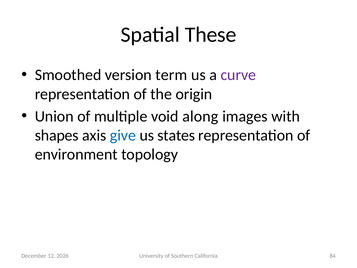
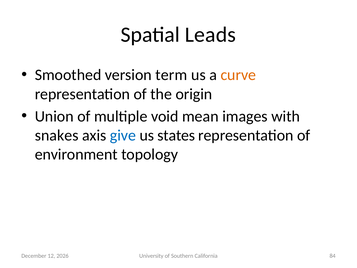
These: These -> Leads
curve colour: purple -> orange
along: along -> mean
shapes: shapes -> snakes
